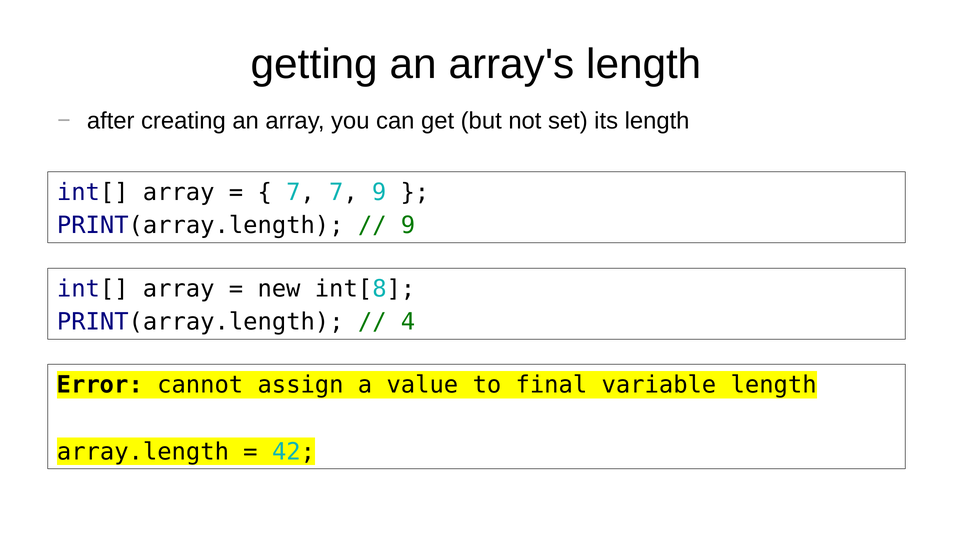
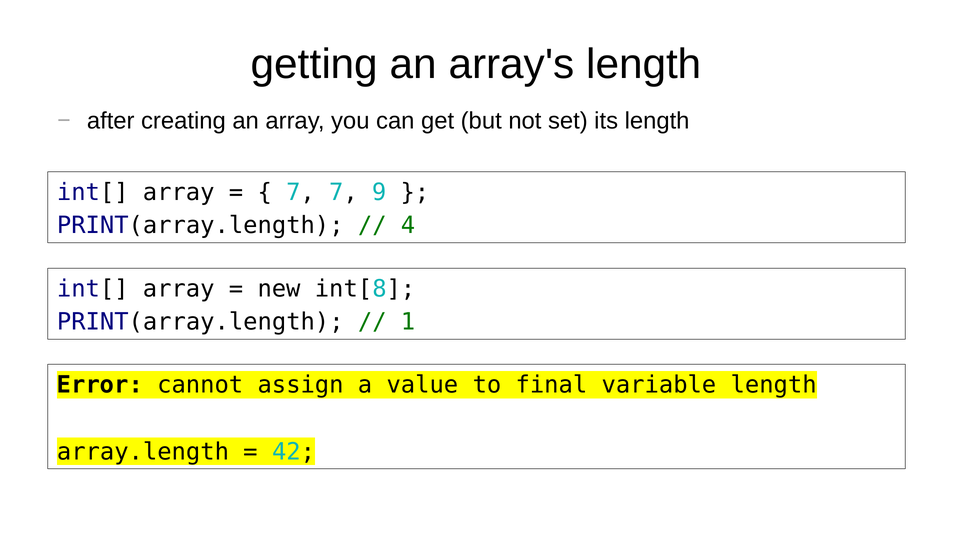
9 at (408, 226): 9 -> 4
4: 4 -> 1
